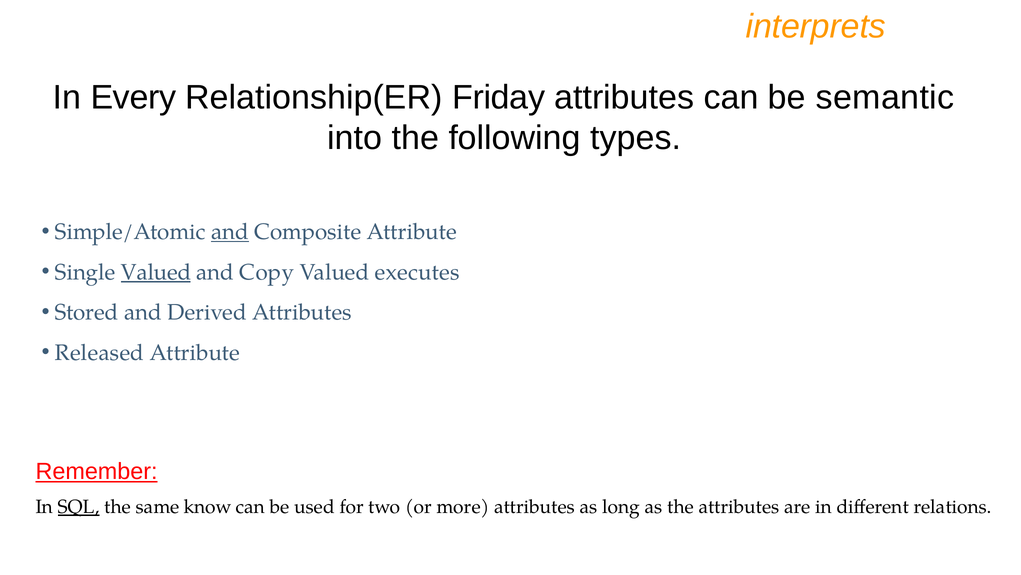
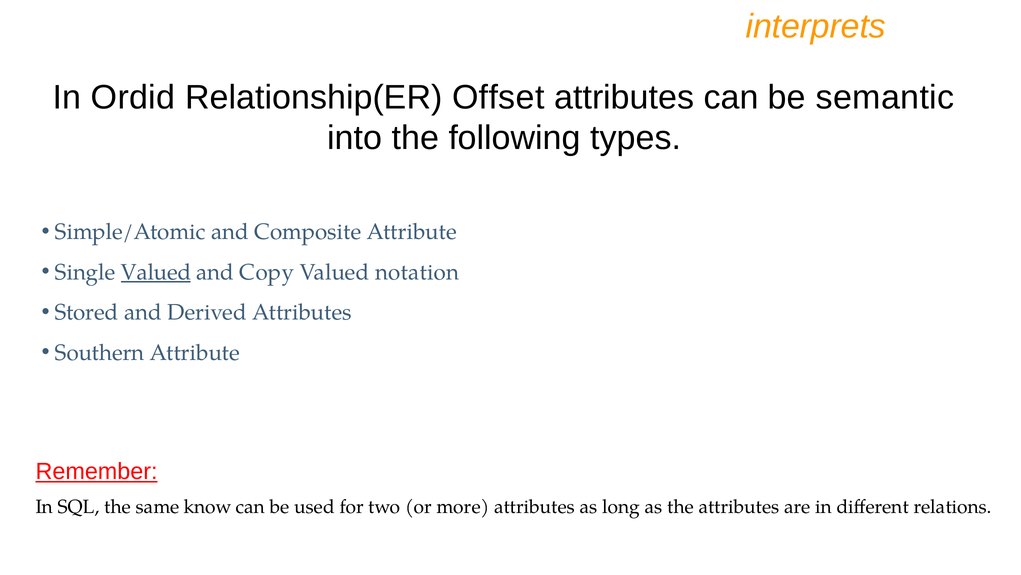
Every: Every -> Ordid
Friday: Friday -> Offset
and at (230, 232) underline: present -> none
executes: executes -> notation
Released: Released -> Southern
SQL underline: present -> none
